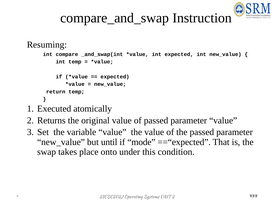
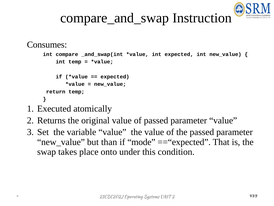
Resuming: Resuming -> Consumes
until: until -> than
